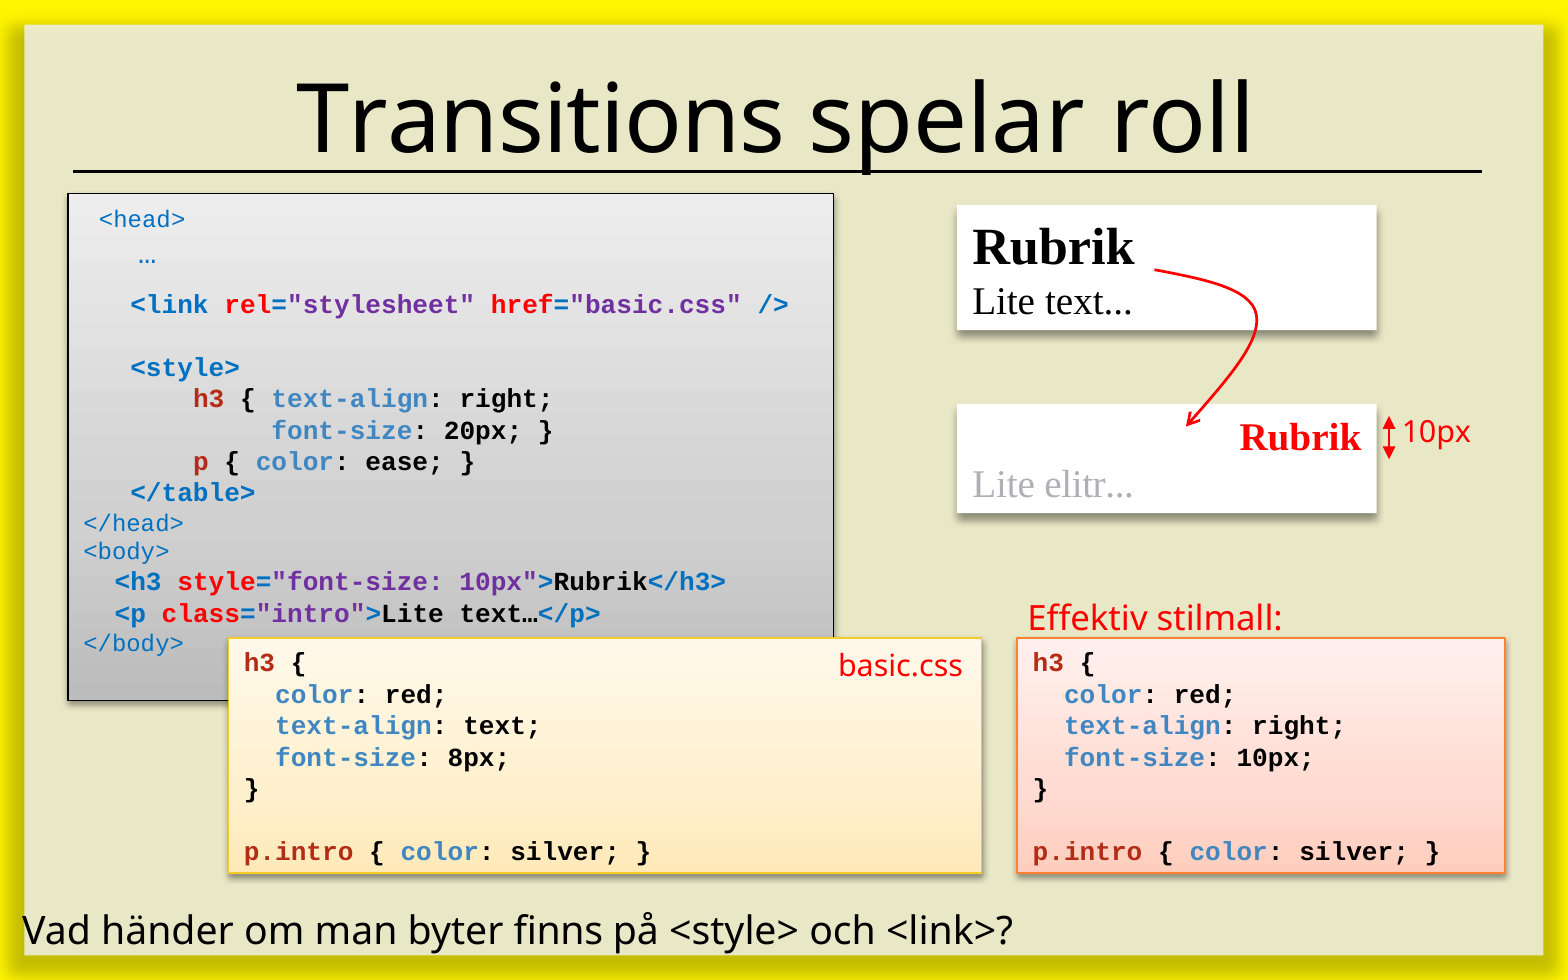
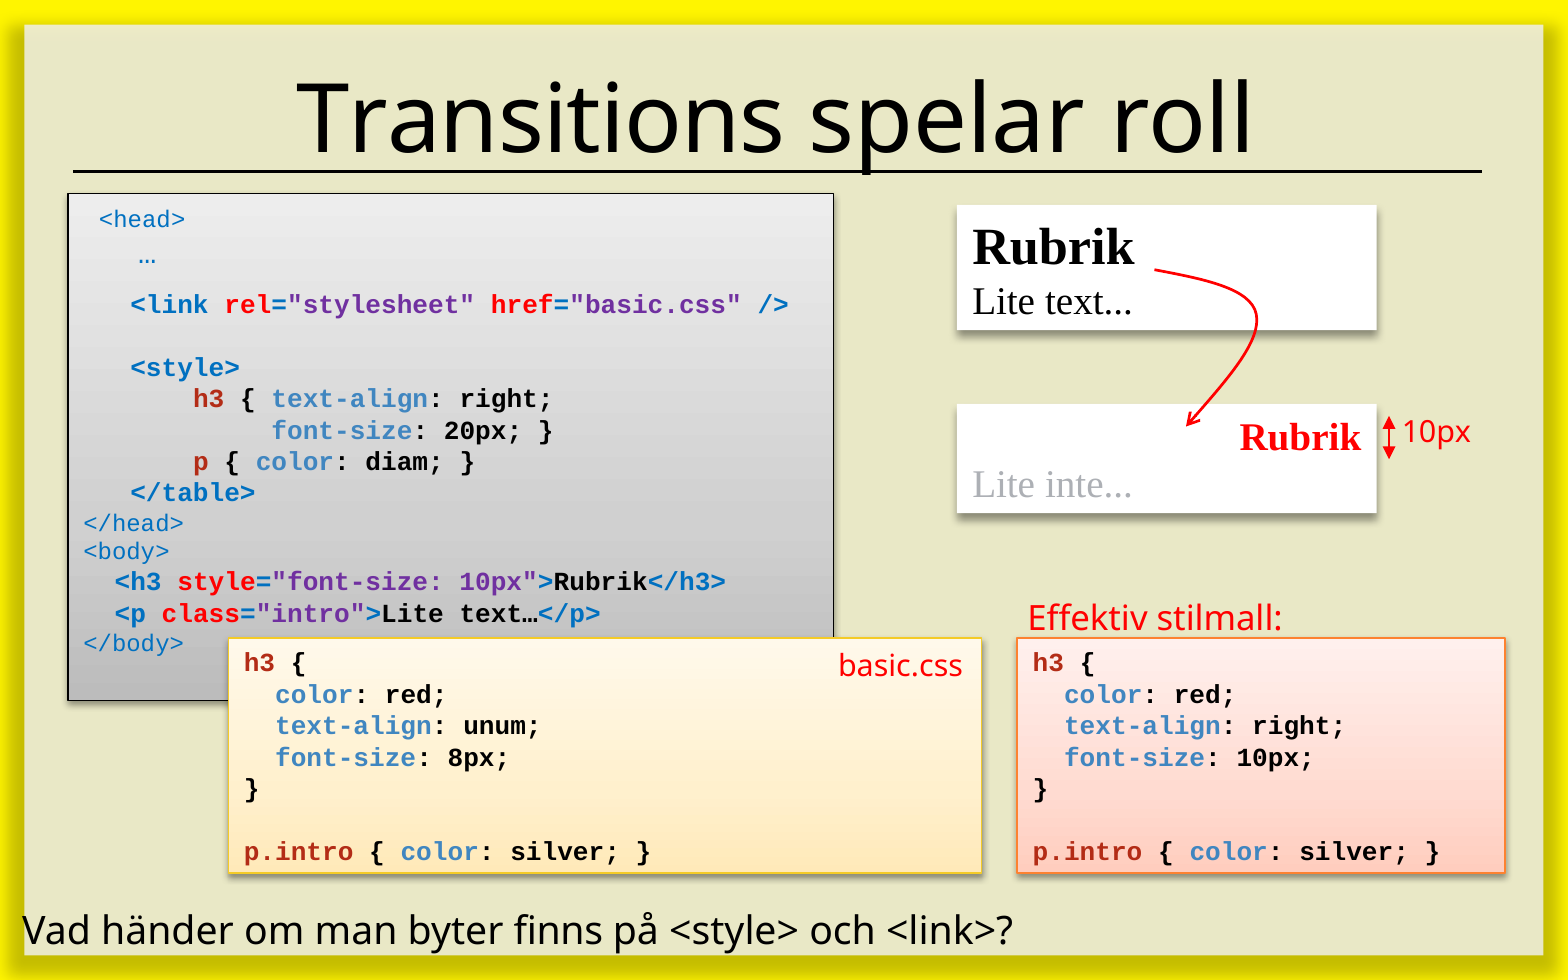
ease: ease -> diam
elitr: elitr -> inte
text-align text: text -> unum
